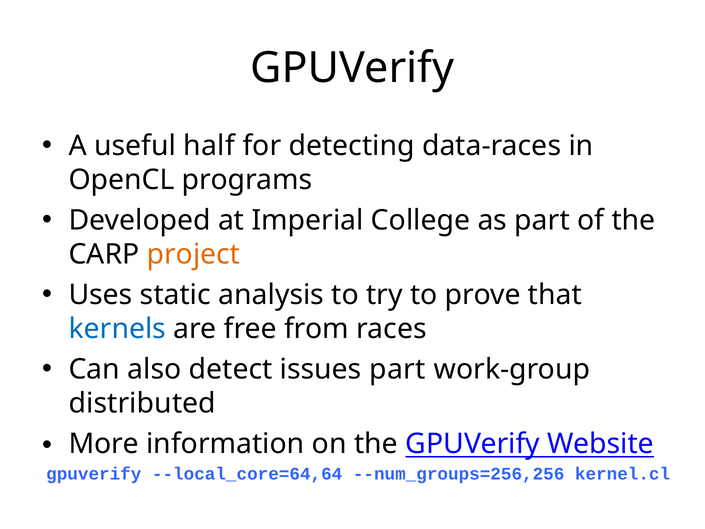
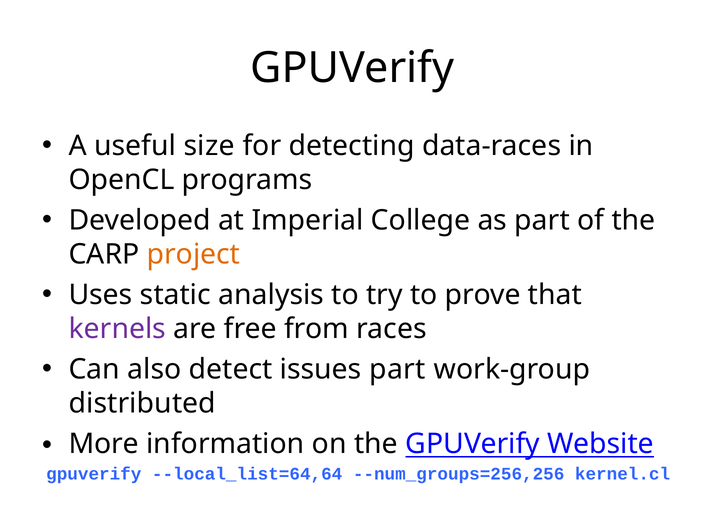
half: half -> size
kernels colour: blue -> purple
--local_core=64,64: --local_core=64,64 -> --local_list=64,64
